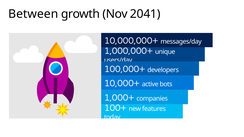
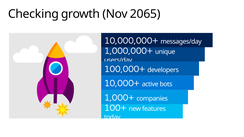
Between: Between -> Checking
2041: 2041 -> 2065
